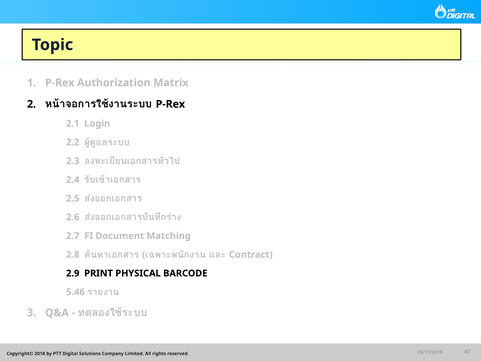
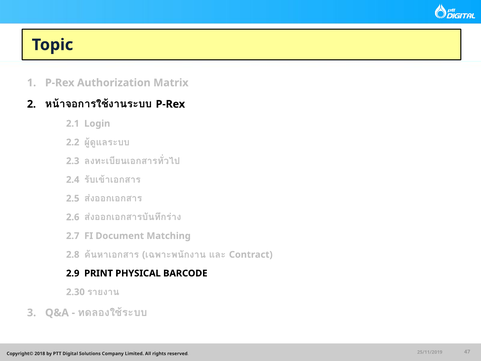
5.46: 5.46 -> 2.30
